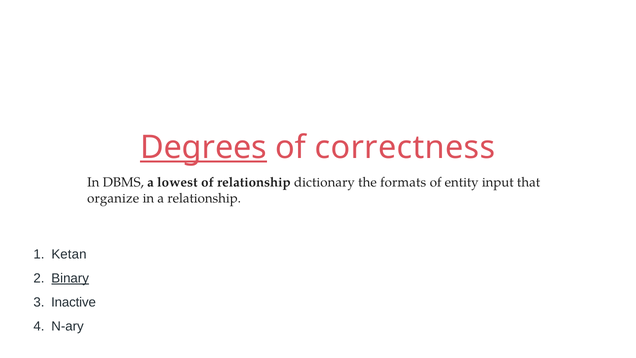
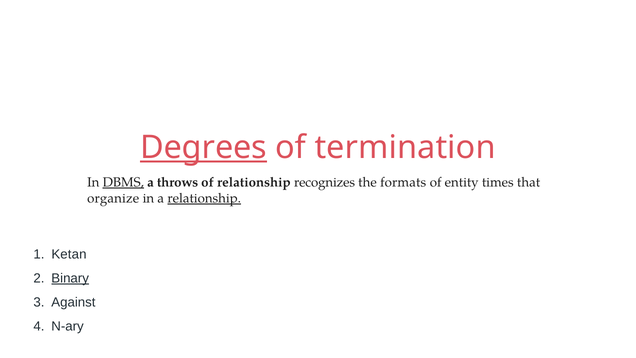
correctness: correctness -> termination
DBMS underline: none -> present
lowest: lowest -> throws
dictionary: dictionary -> recognizes
input: input -> times
relationship at (204, 198) underline: none -> present
Inactive: Inactive -> Against
